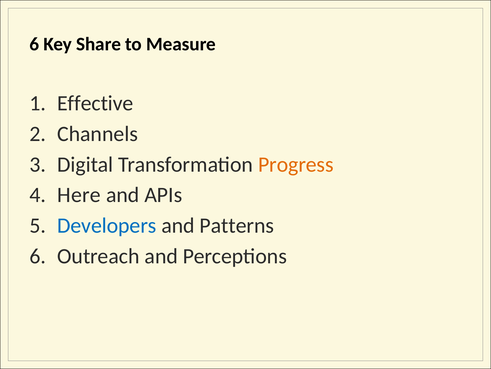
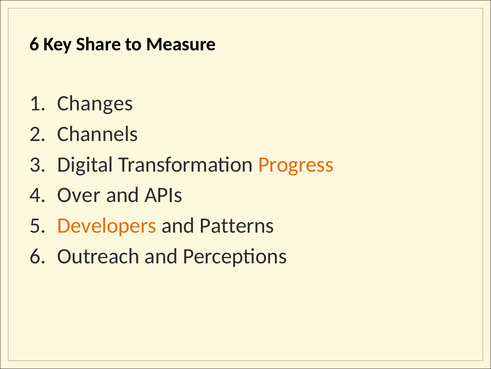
Effective: Effective -> Changes
Here: Here -> Over
Developers colour: blue -> orange
